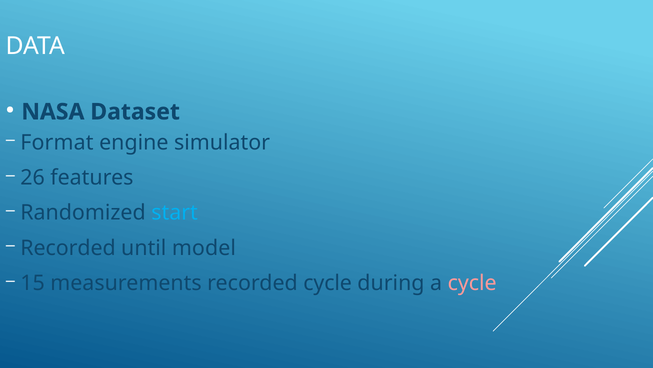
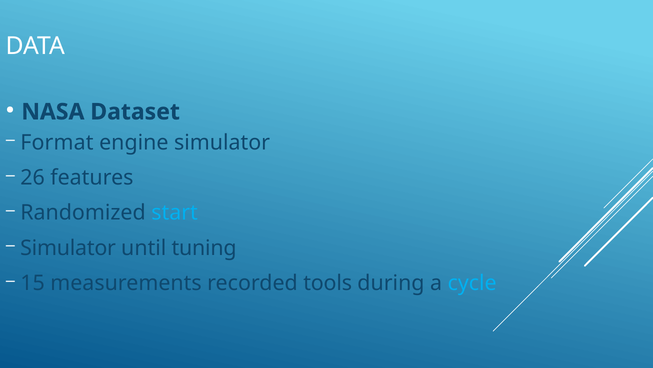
Recorded at (68, 248): Recorded -> Simulator
model: model -> tuning
recorded cycle: cycle -> tools
cycle at (472, 283) colour: pink -> light blue
